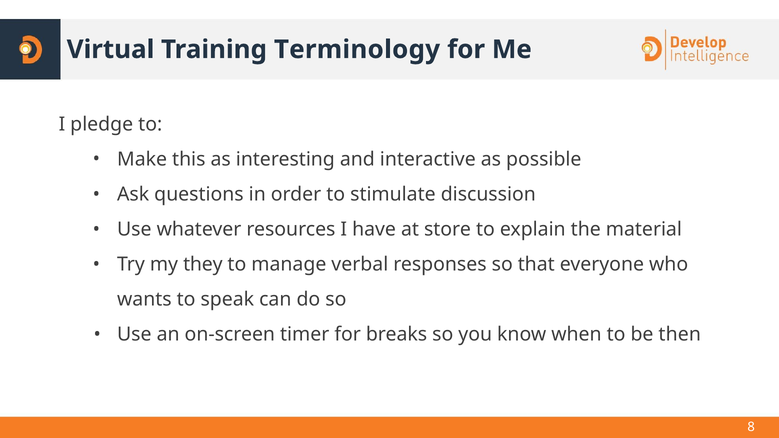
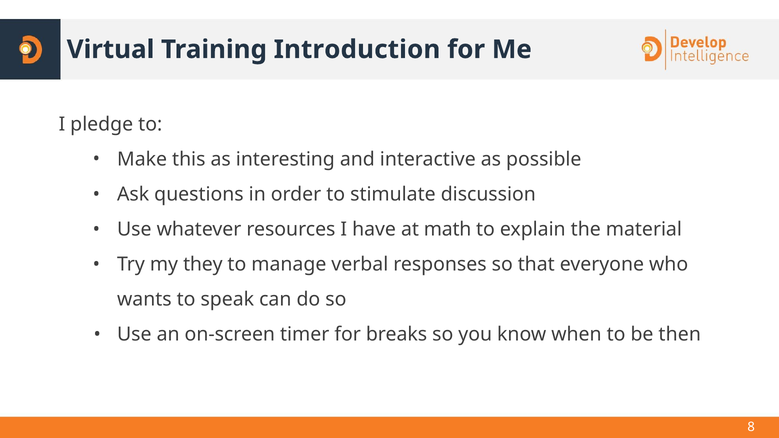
Terminology: Terminology -> Introduction
store: store -> math
